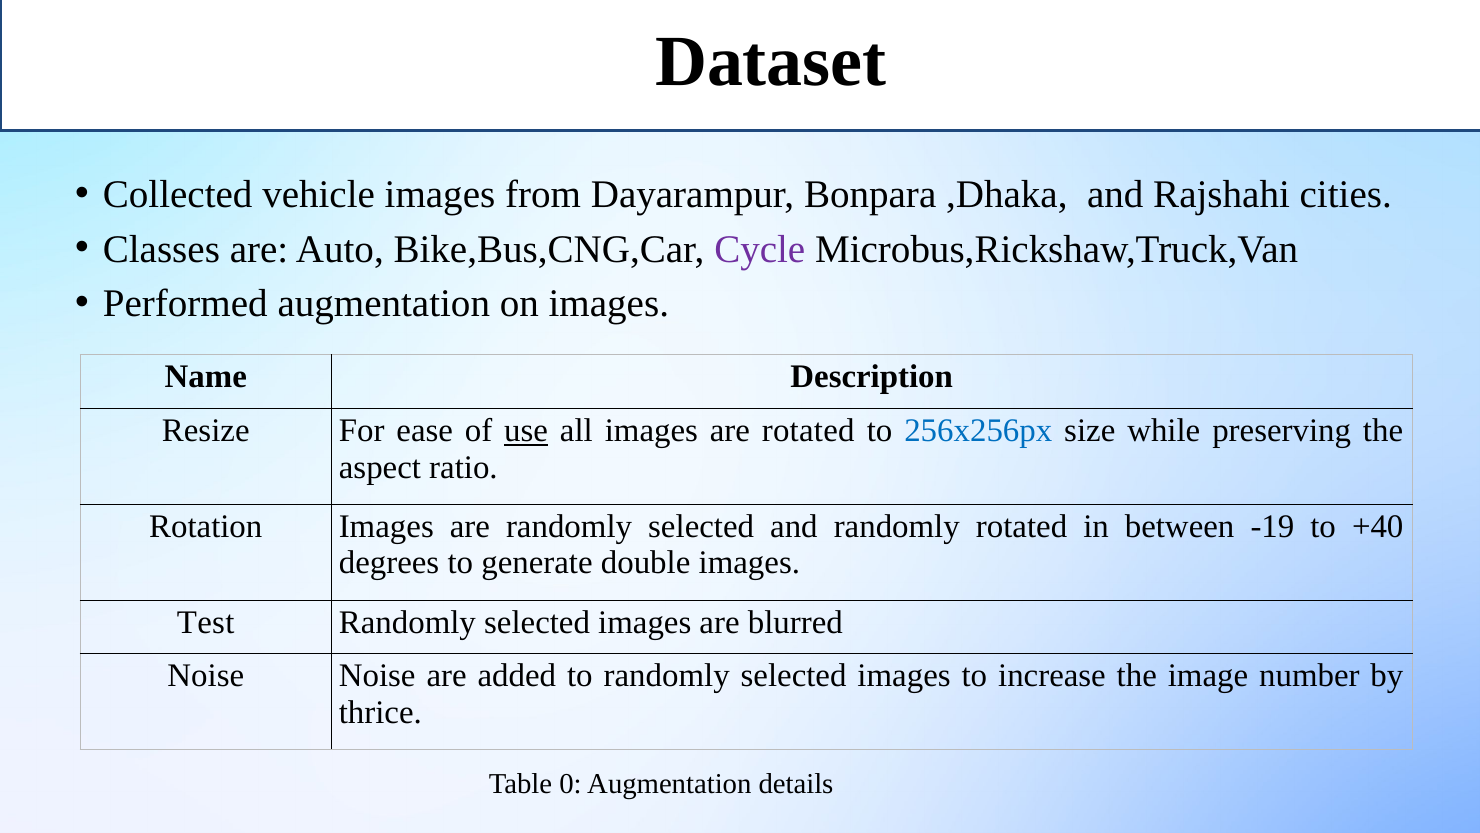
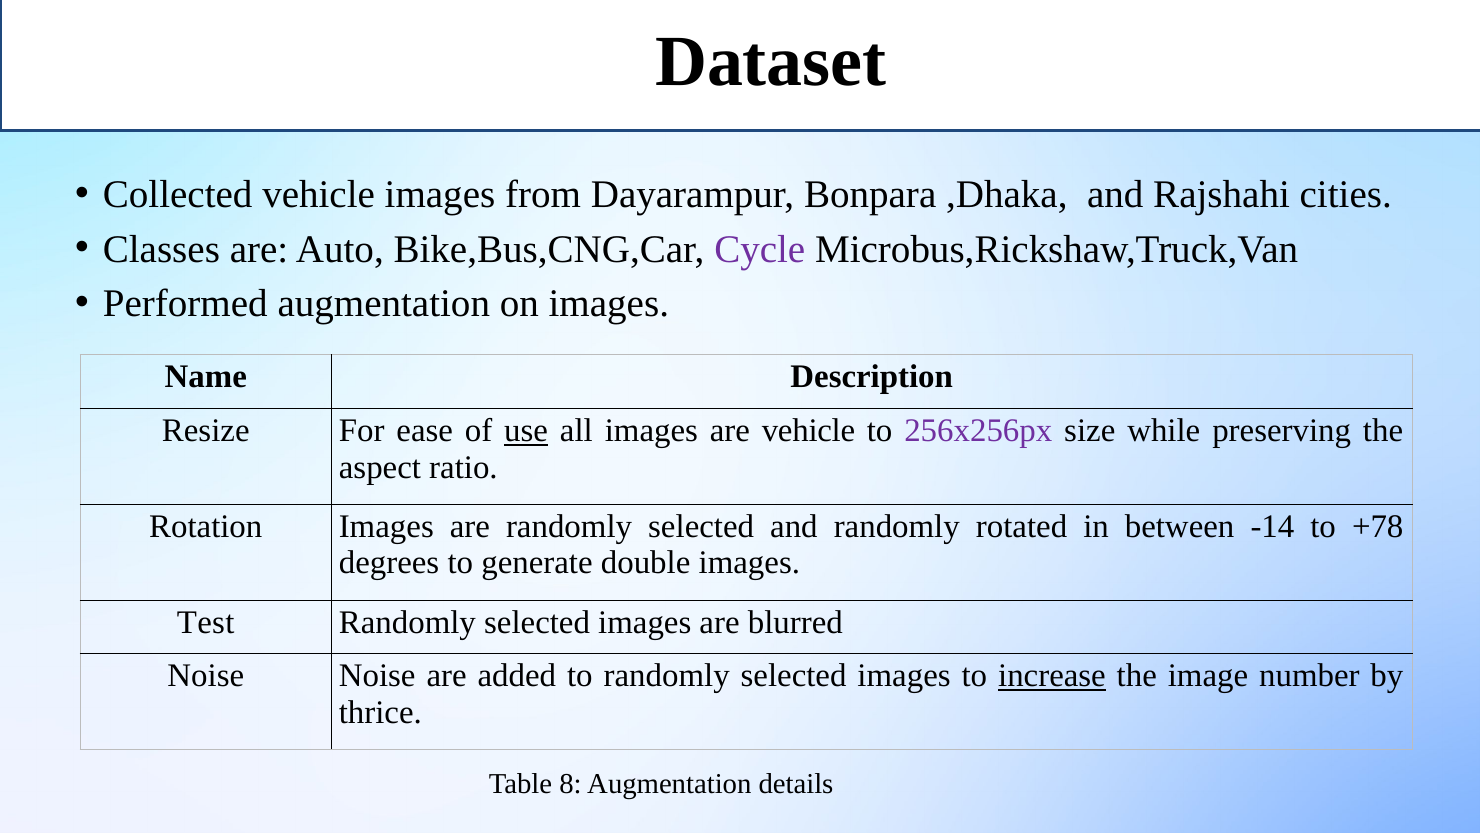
are rotated: rotated -> vehicle
256x256px colour: blue -> purple
-19: -19 -> -14
+40: +40 -> +78
increase underline: none -> present
0: 0 -> 8
